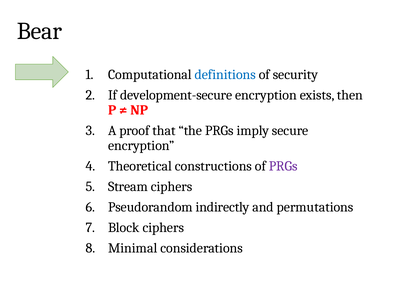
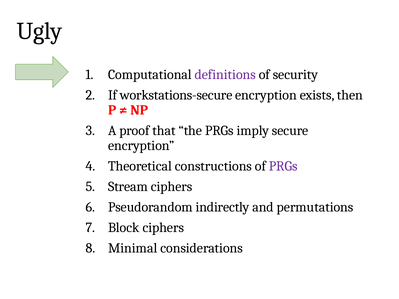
Bear: Bear -> Ugly
definitions colour: blue -> purple
development-secure: development-secure -> workstations-secure
